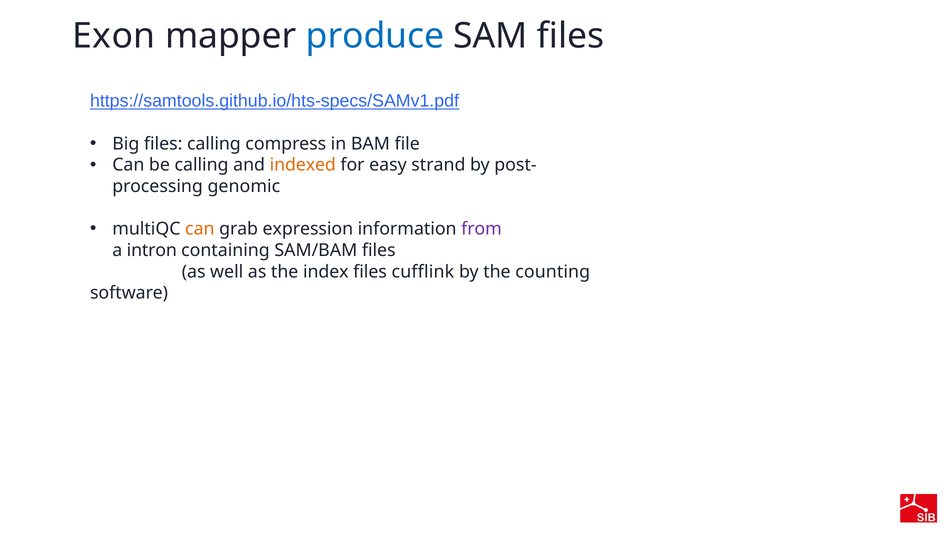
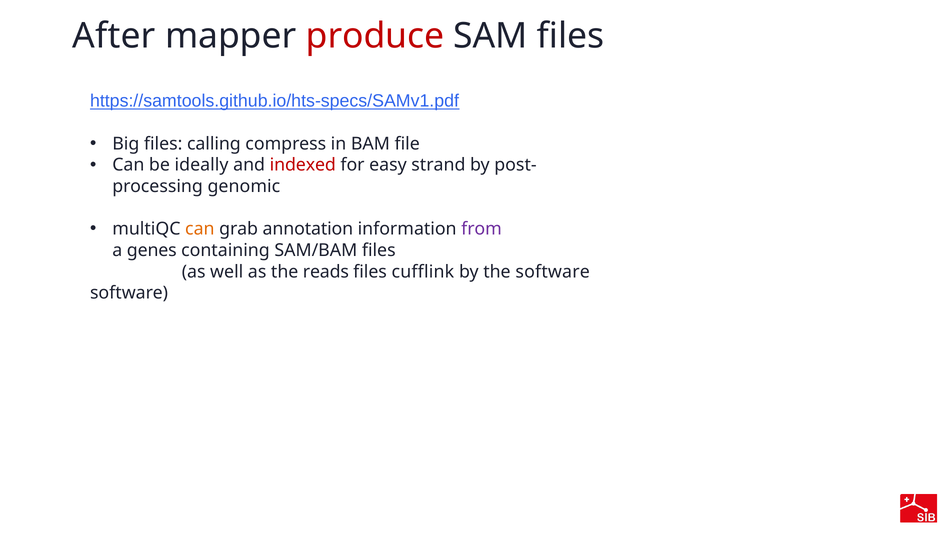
Exon: Exon -> After
produce colour: blue -> red
be calling: calling -> ideally
indexed colour: orange -> red
expression: expression -> annotation
intron: intron -> genes
index: index -> reads
the counting: counting -> software
